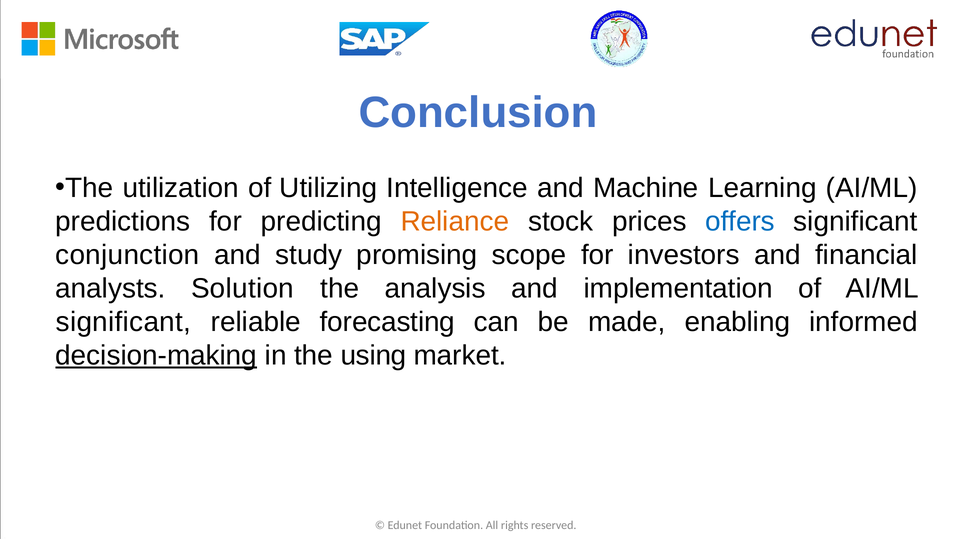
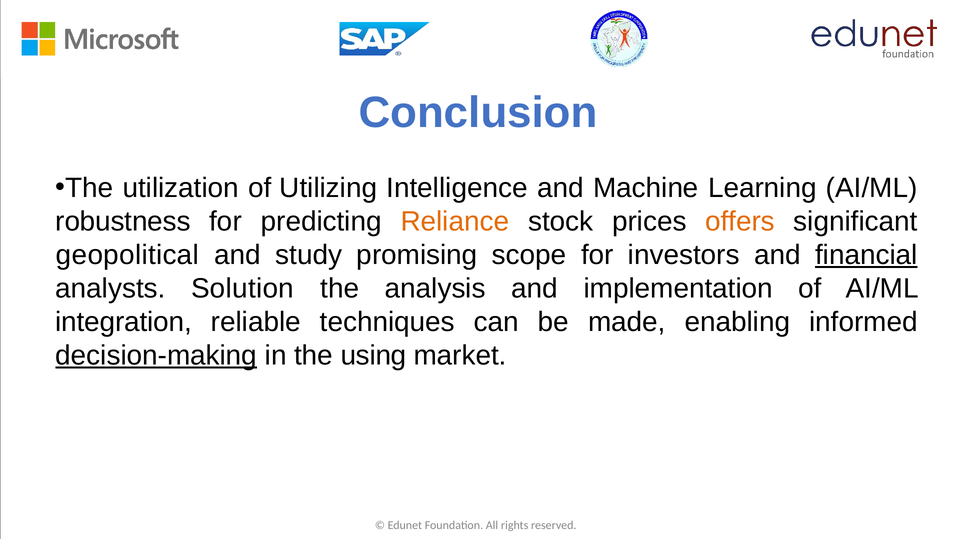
predictions: predictions -> robustness
offers colour: blue -> orange
conjunction: conjunction -> geopolitical
financial underline: none -> present
significant at (123, 322): significant -> integration
forecasting: forecasting -> techniques
